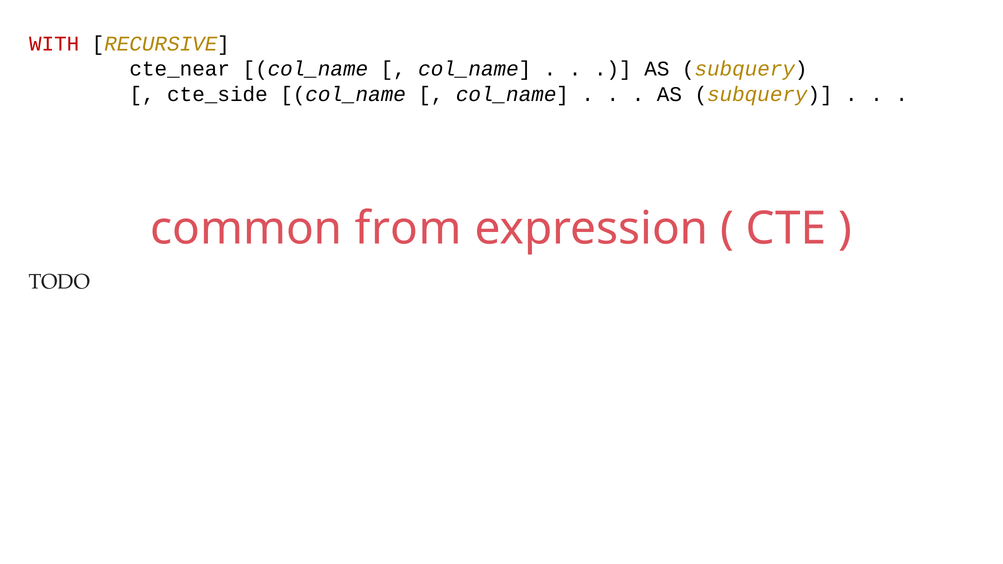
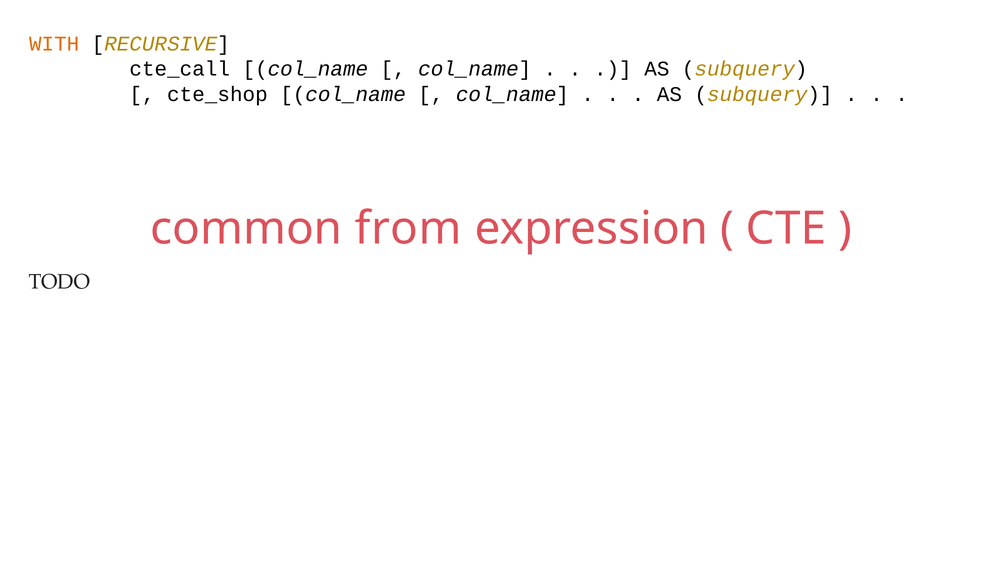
WITH colour: red -> orange
cte_near: cte_near -> cte_call
cte_side: cte_side -> cte_shop
